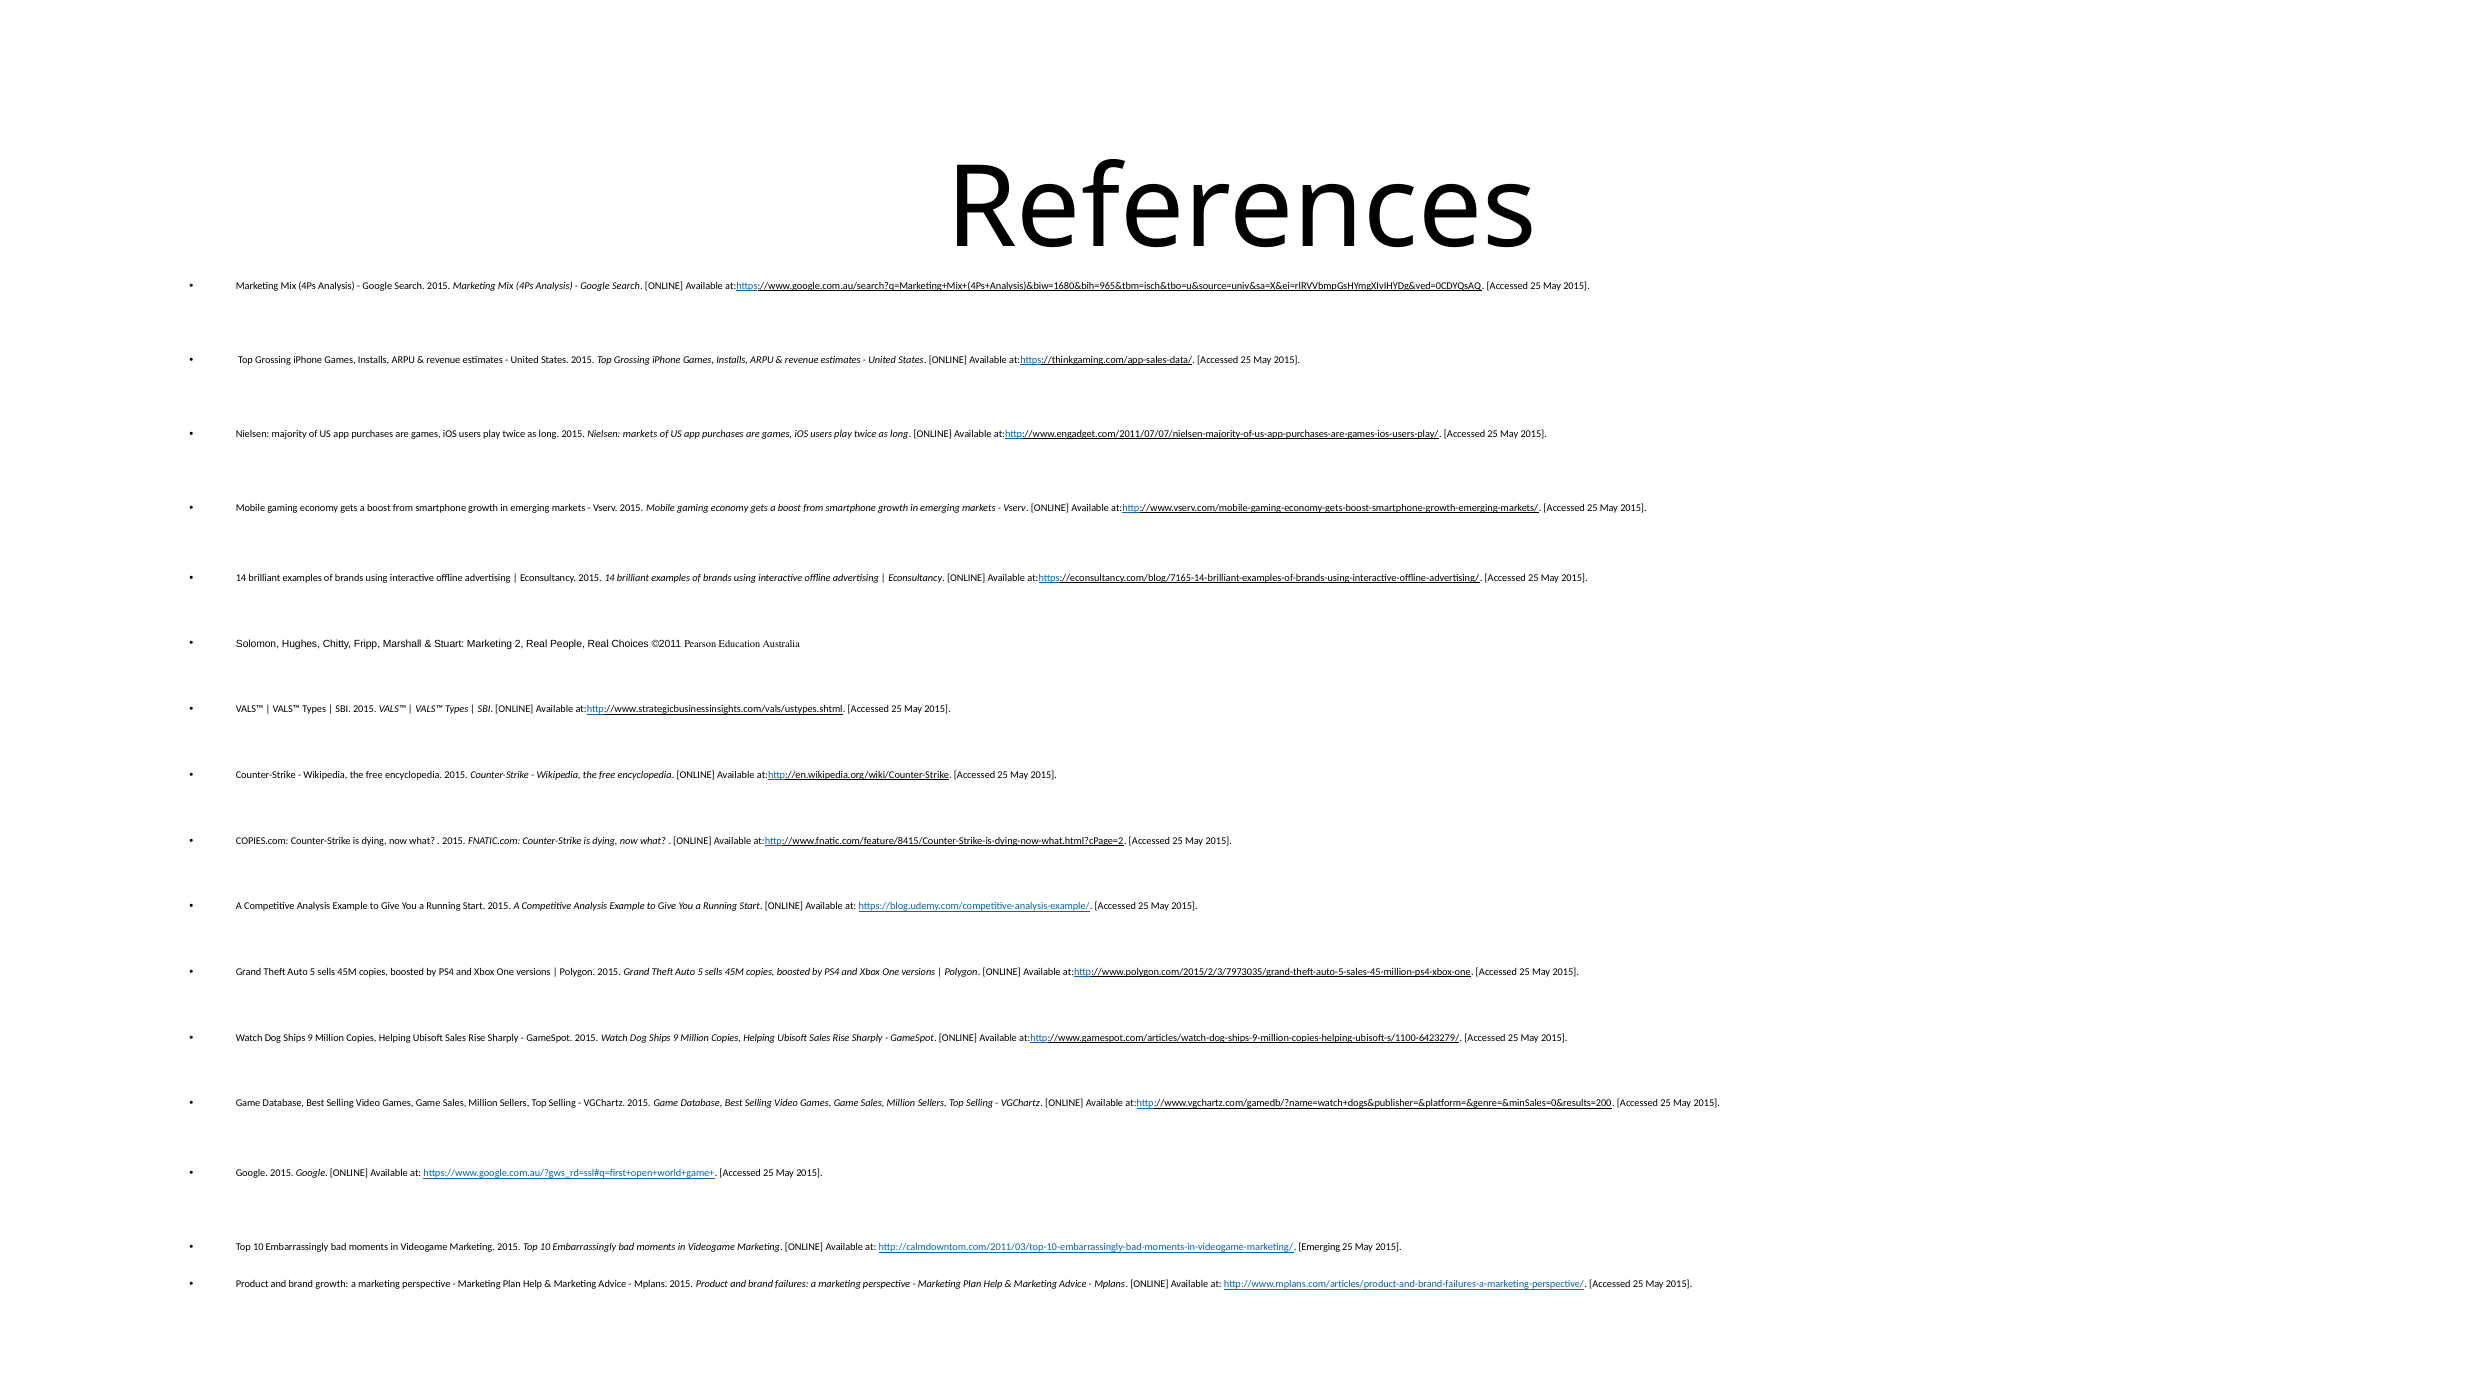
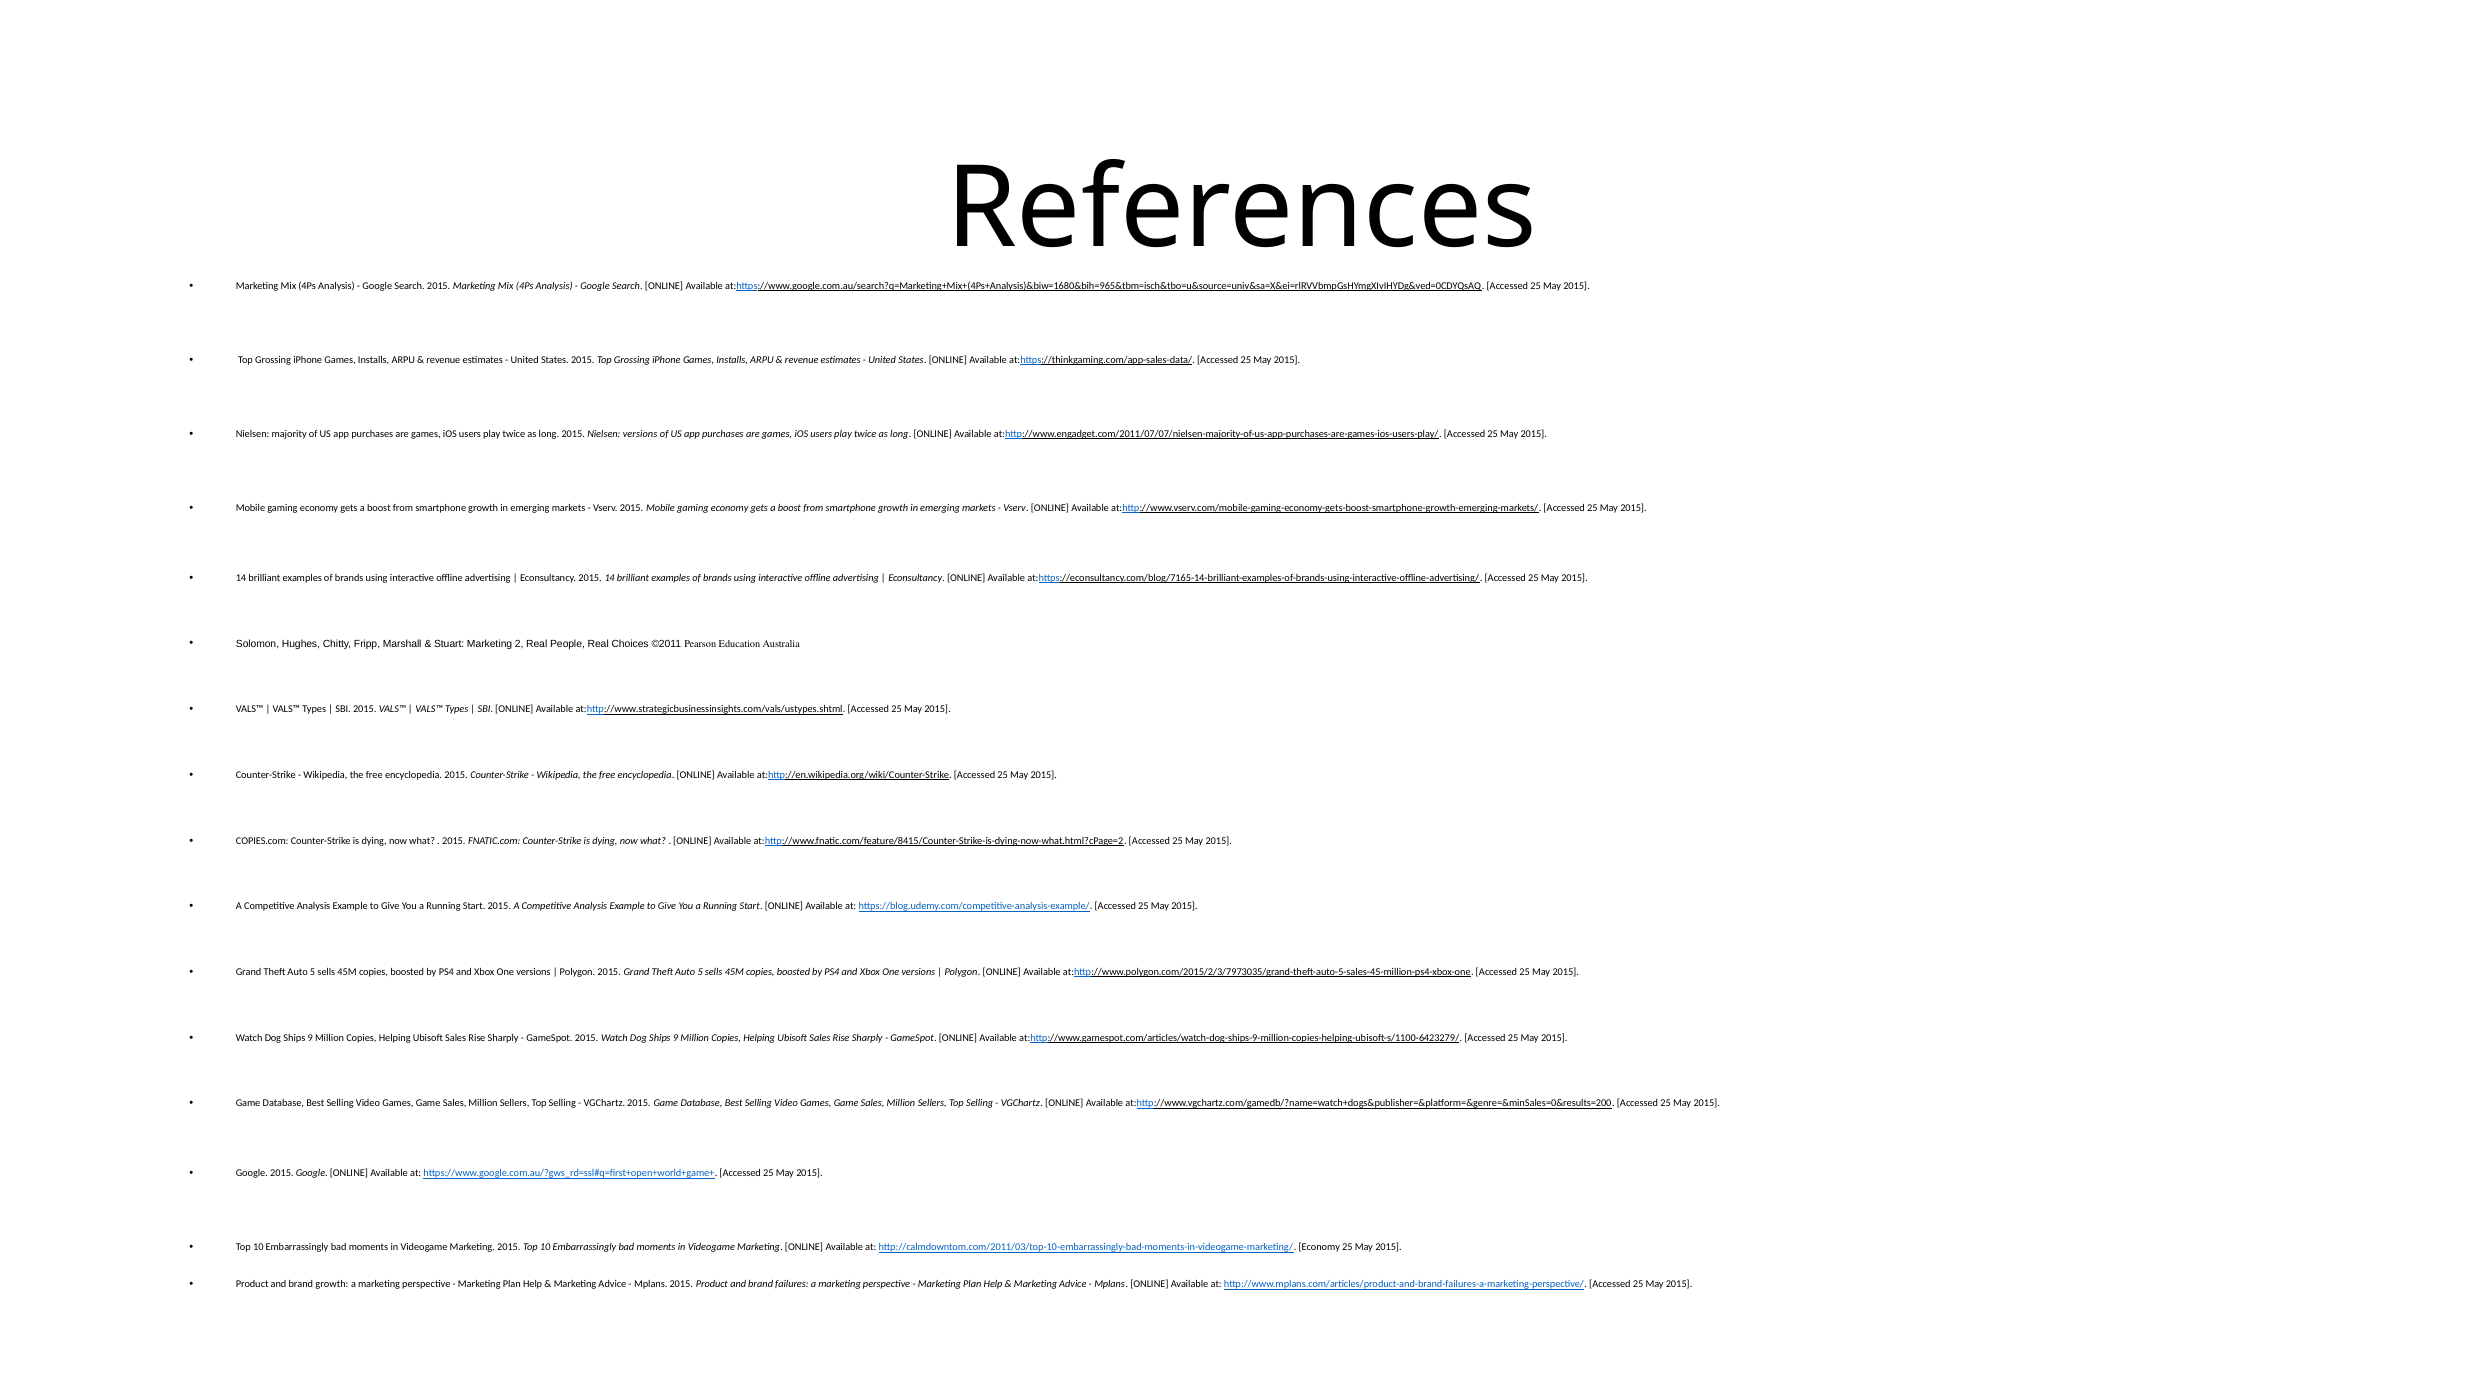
Nielsen markets: markets -> versions
http://calmdowntom.com/2011/03/top-10-embarrassingly-bad-moments-in-videogame-marketing/ Emerging: Emerging -> Economy
